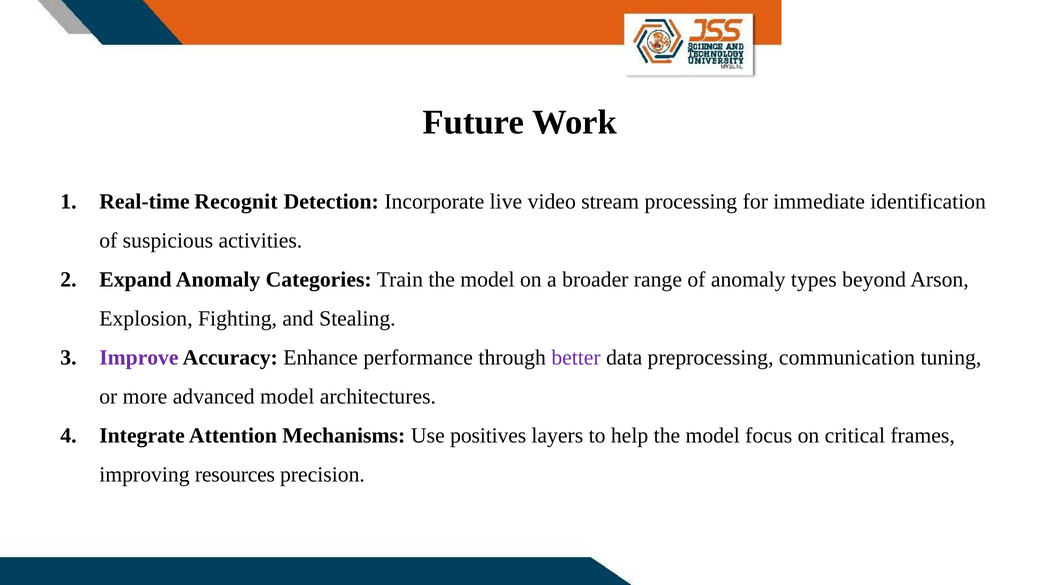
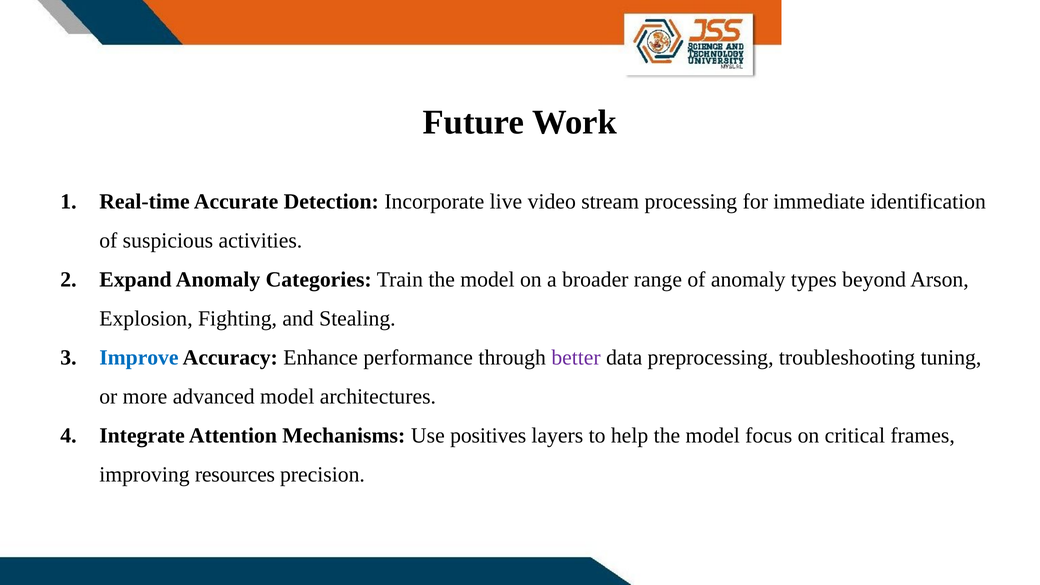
Recognit: Recognit -> Accurate
Improve colour: purple -> blue
communication: communication -> troubleshooting
